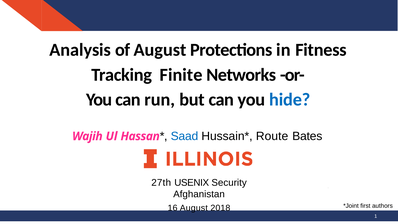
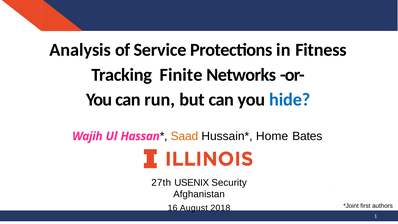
of August: August -> Service
Saad colour: blue -> orange
Route: Route -> Home
